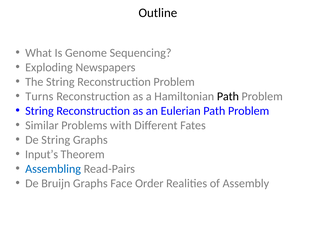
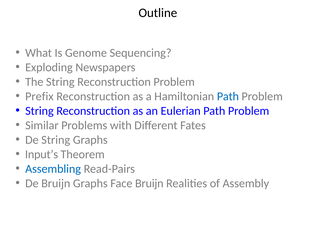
Turns: Turns -> Prefix
Path at (228, 96) colour: black -> blue
Face Order: Order -> Bruijn
